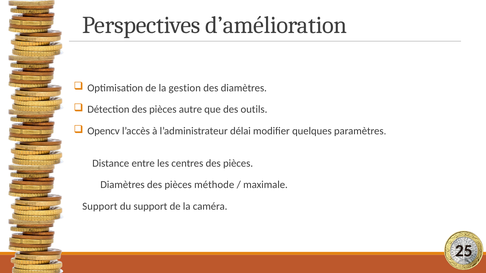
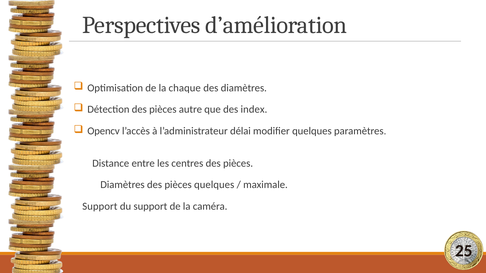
gestion: gestion -> chaque
outils: outils -> index
pièces méthode: méthode -> quelques
